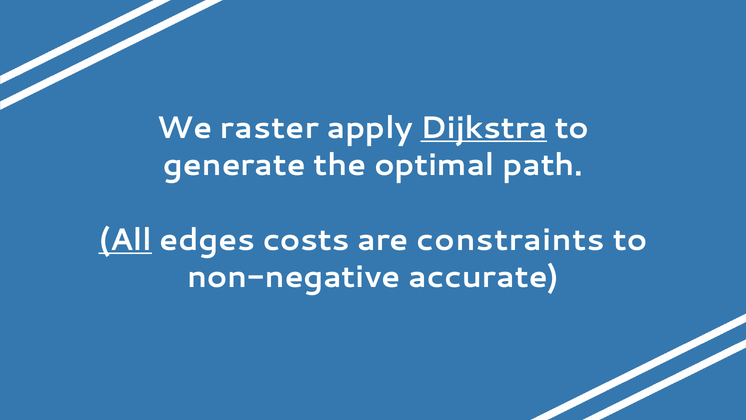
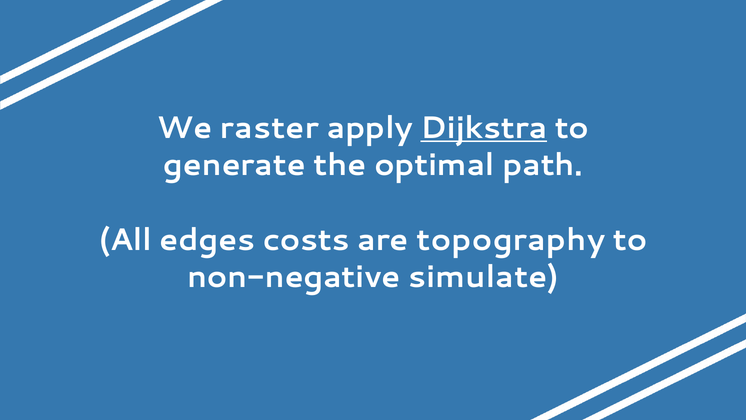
All underline: present -> none
constraints: constraints -> topography
accurate: accurate -> simulate
